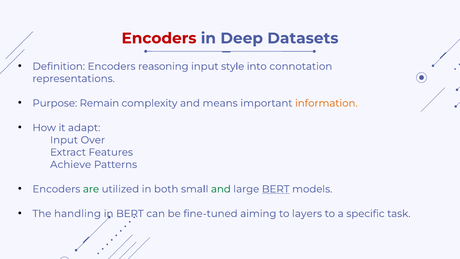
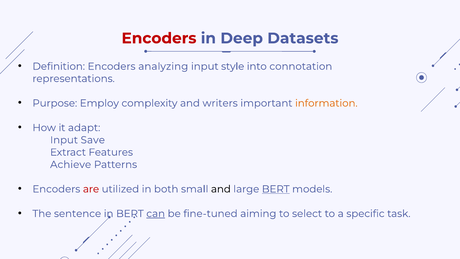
reasoning: reasoning -> analyzing
Remain: Remain -> Employ
means: means -> writers
Over: Over -> Save
are colour: green -> red
and at (221, 189) colour: green -> black
handling: handling -> sentence
can underline: none -> present
layers: layers -> select
